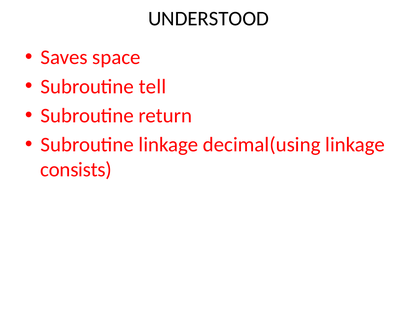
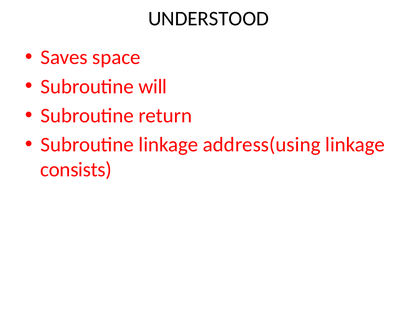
tell: tell -> will
decimal(using: decimal(using -> address(using
